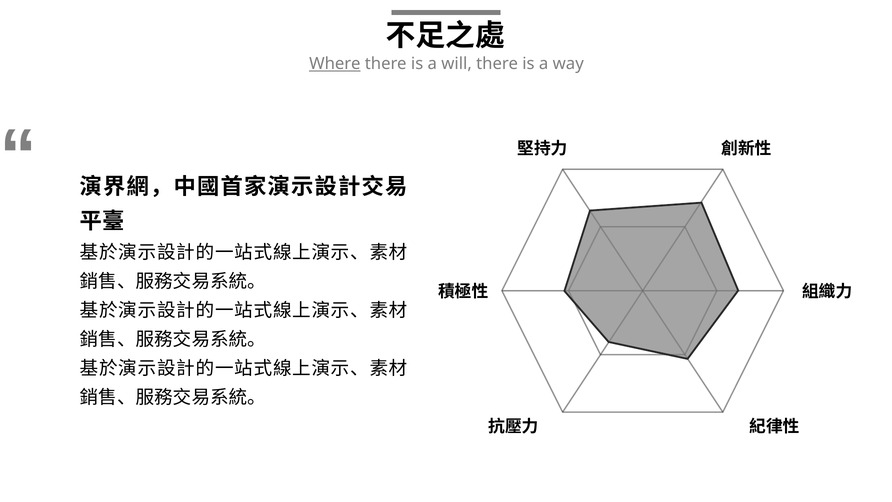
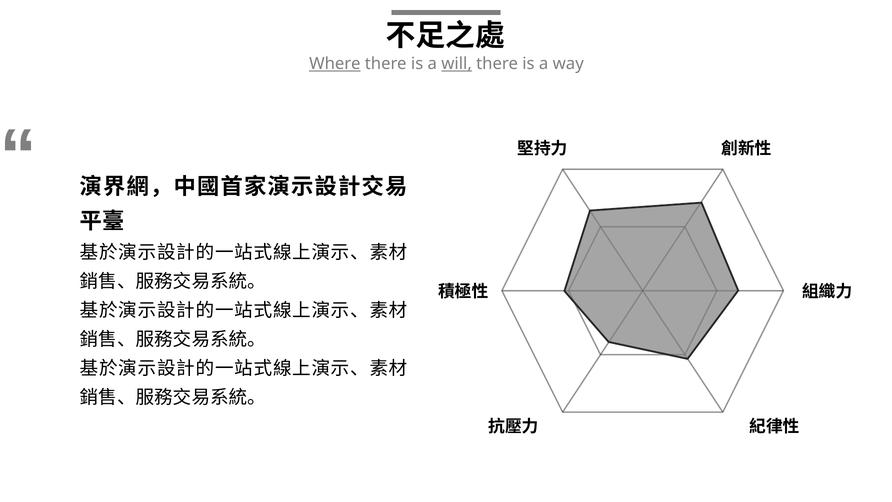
will underline: none -> present
